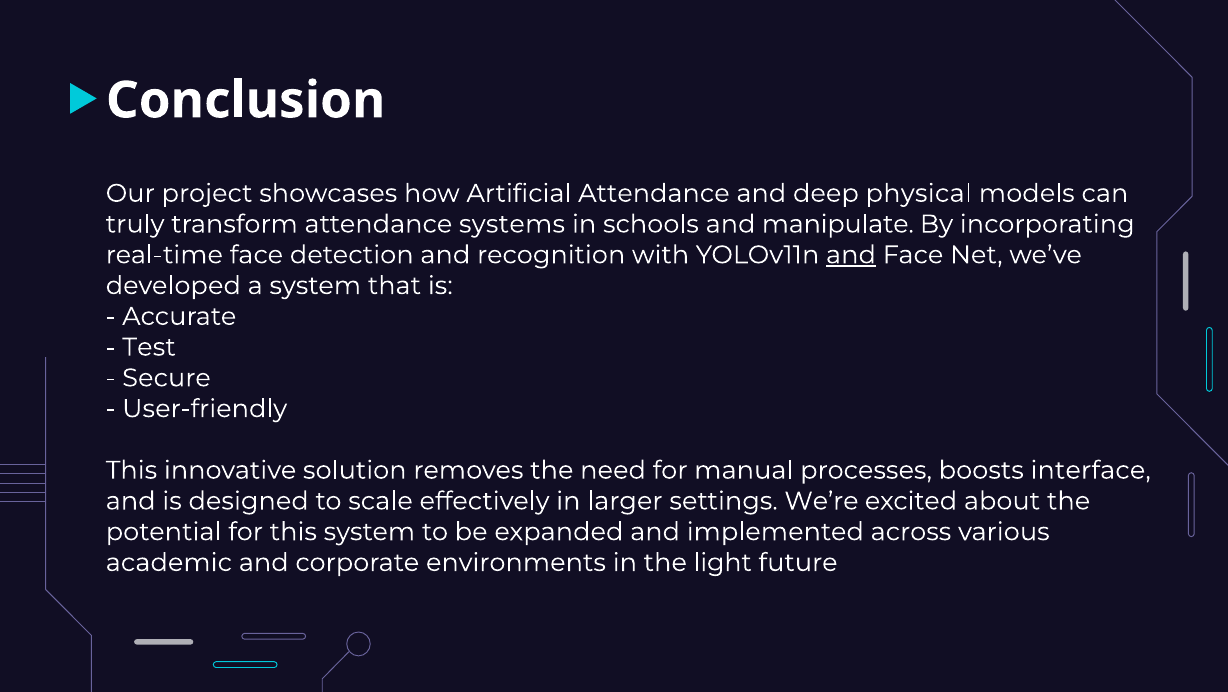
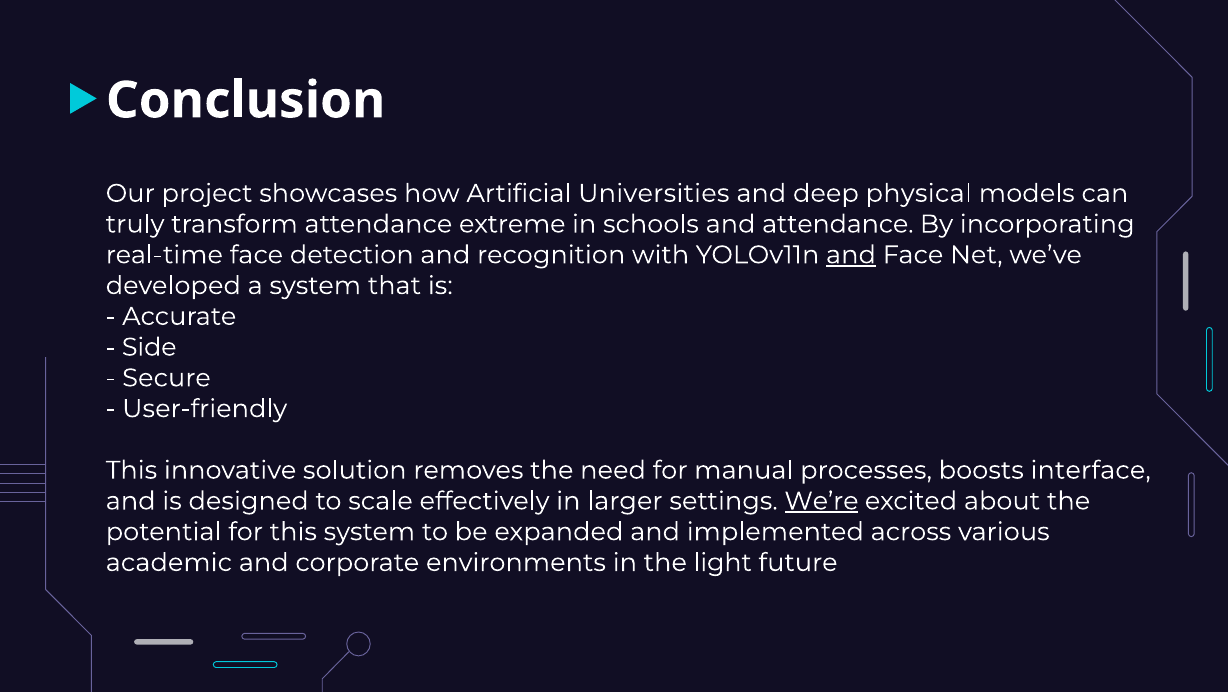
Artificial Attendance: Attendance -> Universities
systems: systems -> extreme
and manipulate: manipulate -> attendance
Test: Test -> Side
We’re underline: none -> present
